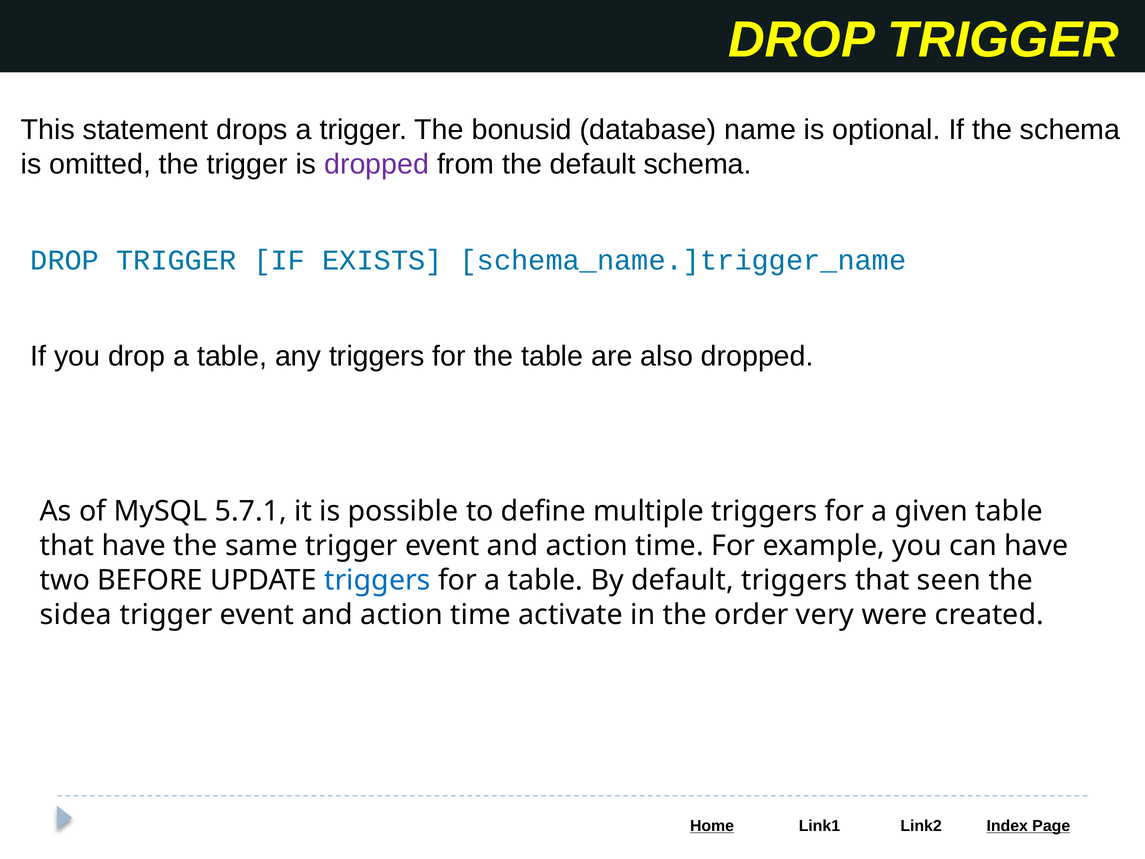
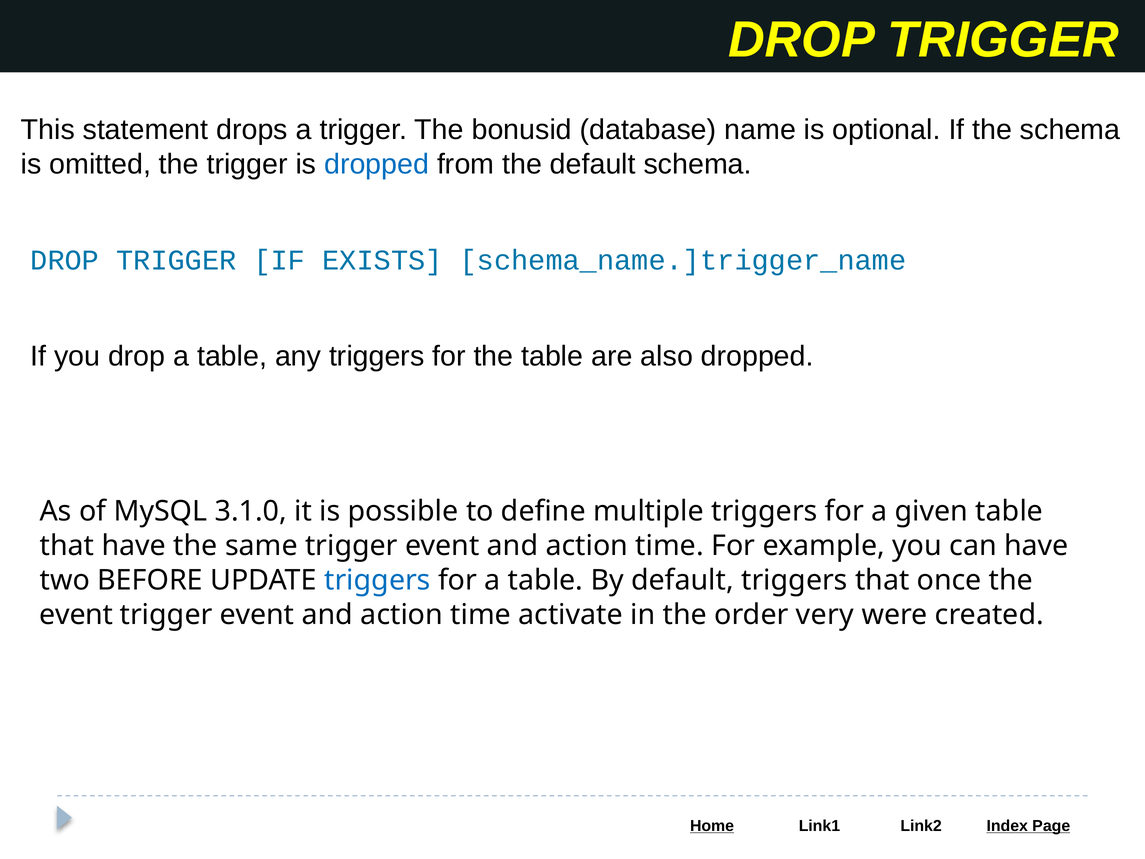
dropped at (377, 164) colour: purple -> blue
5.7.1: 5.7.1 -> 3.1.0
seen: seen -> once
sidea at (76, 614): sidea -> event
